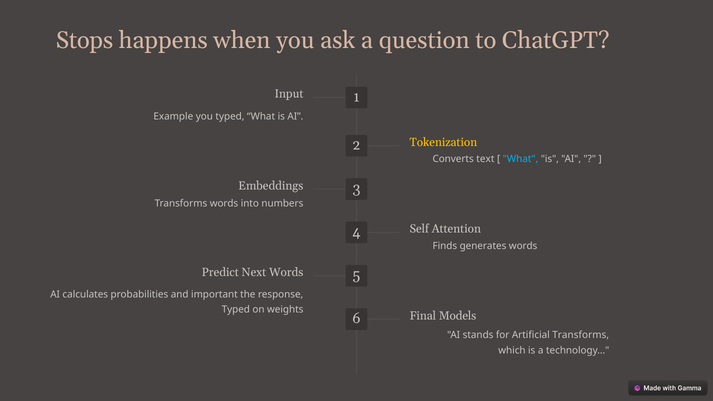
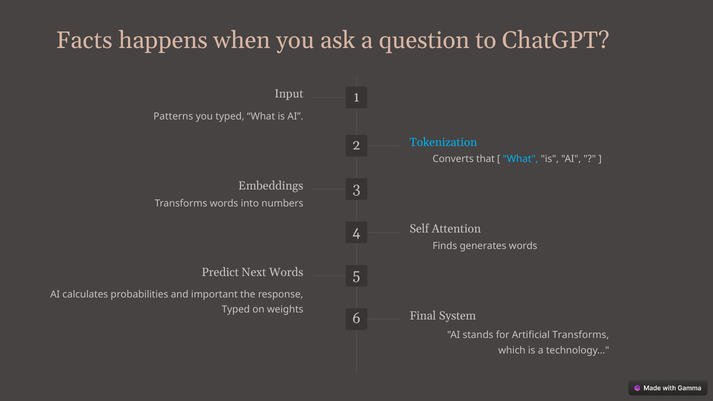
Stops: Stops -> Facts
Example: Example -> Patterns
Tokenization colour: yellow -> light blue
text: text -> that
Models: Models -> System
